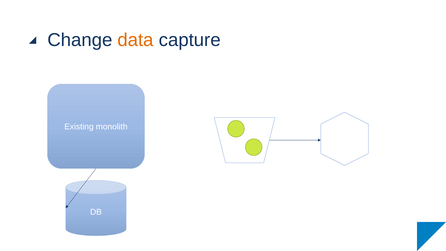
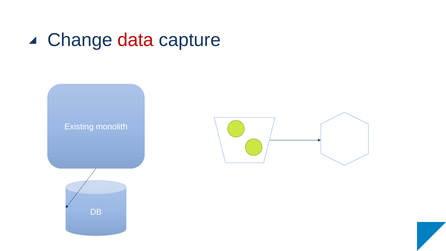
data colour: orange -> red
